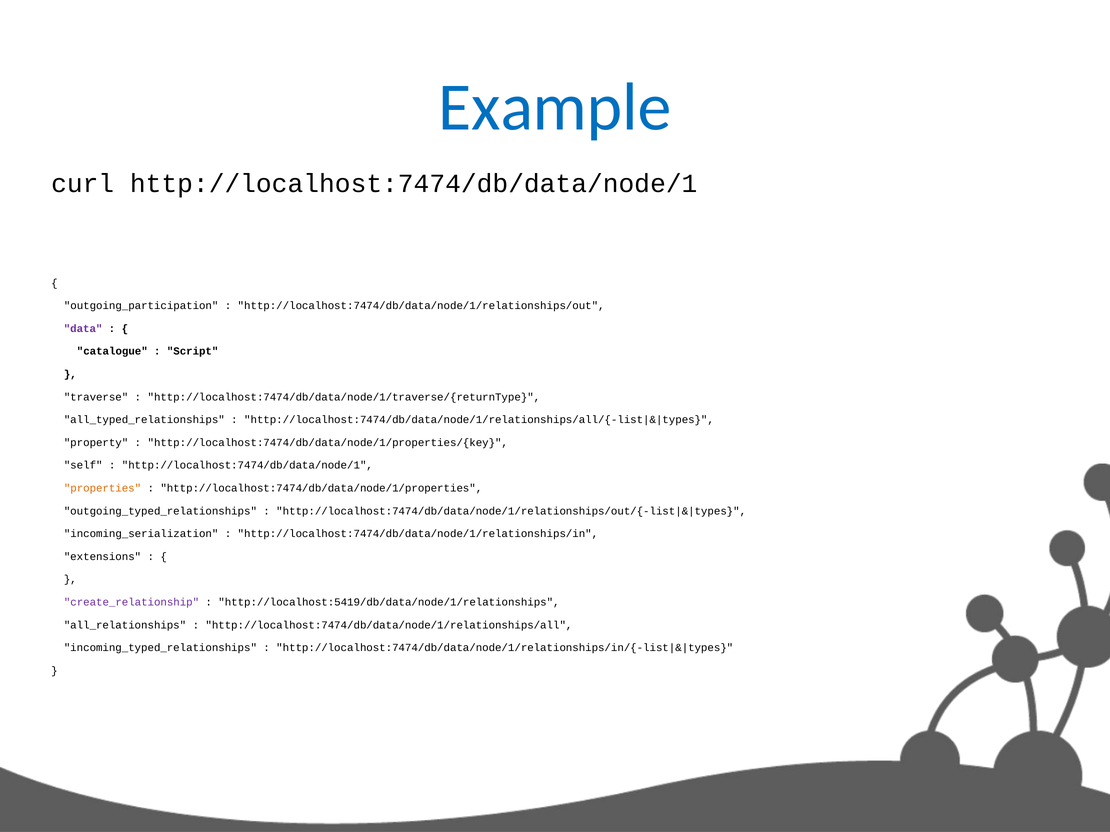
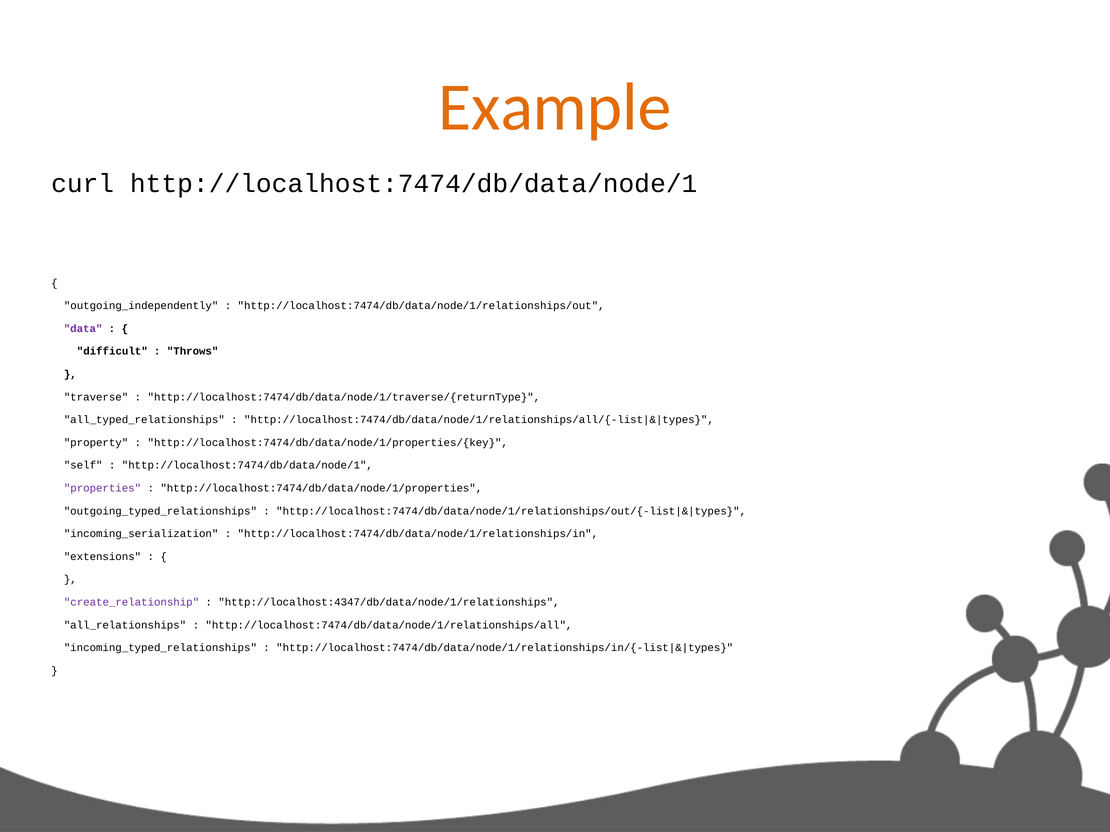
Example colour: blue -> orange
outgoing_participation: outgoing_participation -> outgoing_independently
catalogue: catalogue -> difficult
Script: Script -> Throws
properties colour: orange -> purple
http://localhost:5419/db/data/node/1/relationships: http://localhost:5419/db/data/node/1/relationships -> http://localhost:4347/db/data/node/1/relationships
